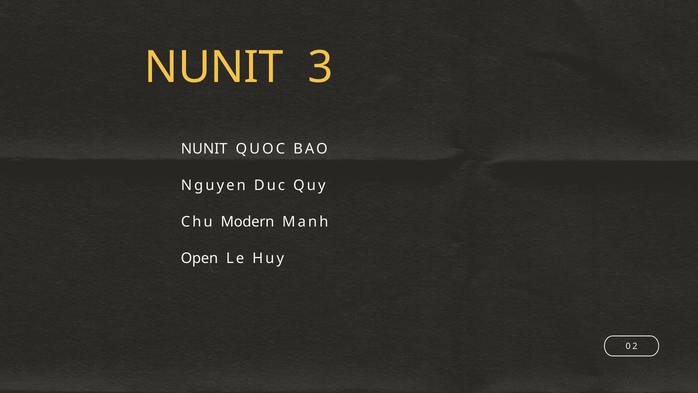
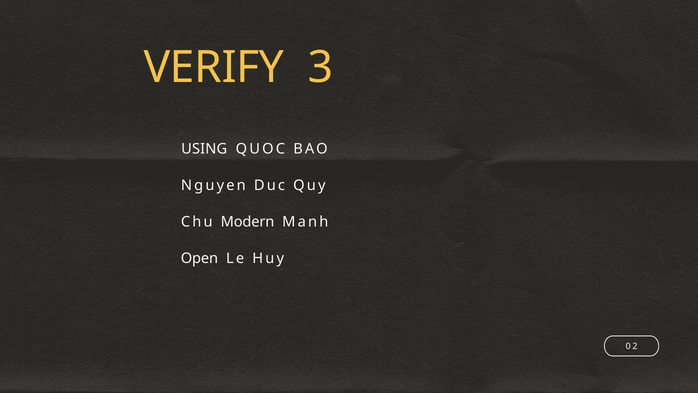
NUNIT at (214, 68): NUNIT -> VERIFY
NUNIT at (204, 149): NUNIT -> USING
